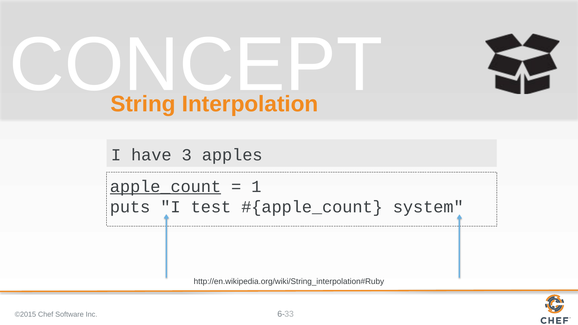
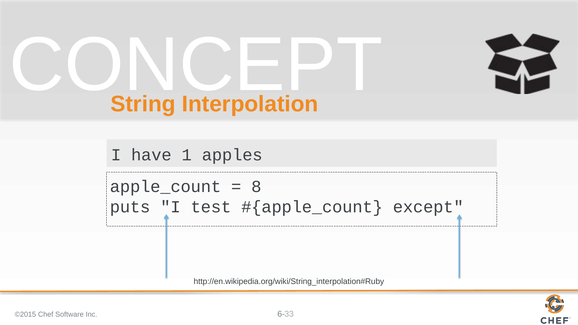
3: 3 -> 1
apple_count underline: present -> none
1: 1 -> 8
system: system -> except
